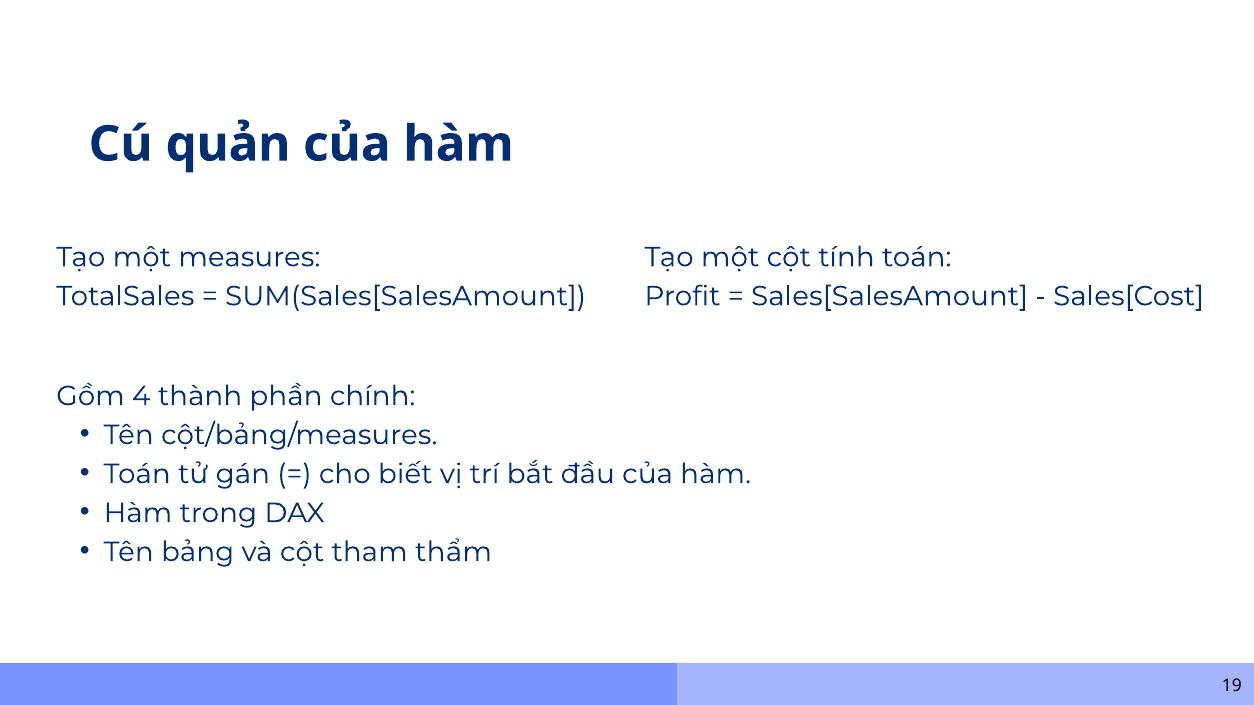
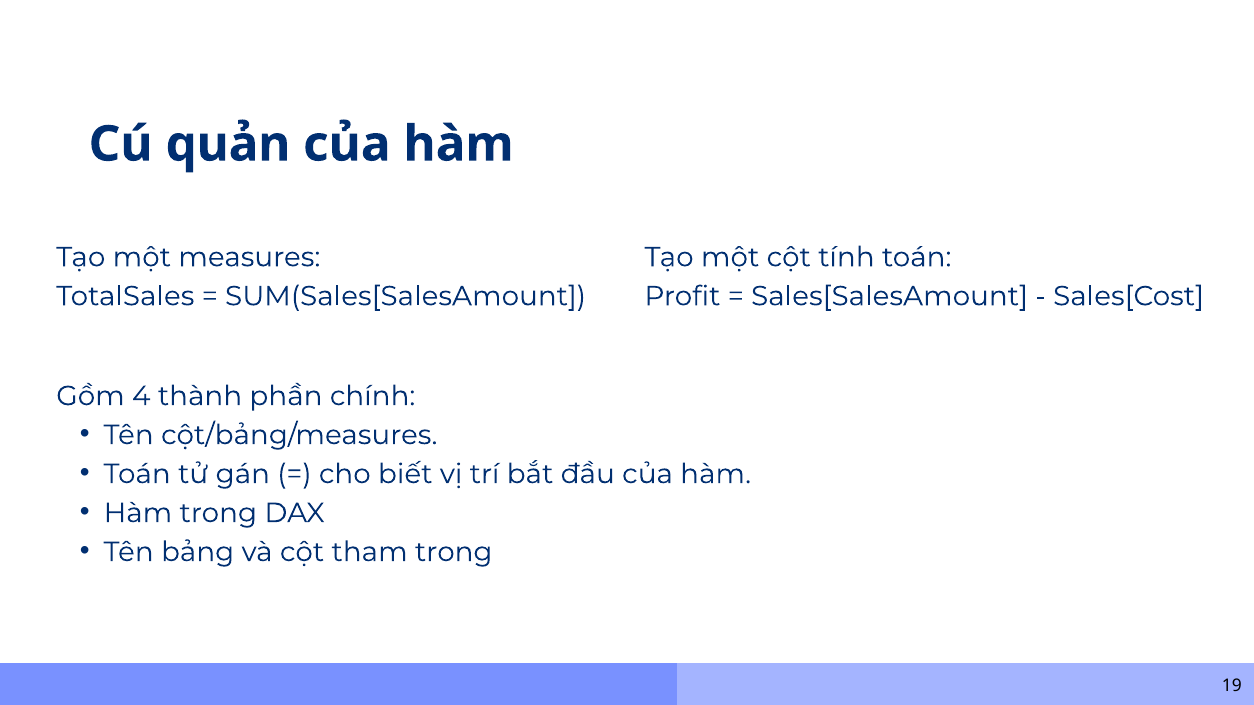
tham thẩm: thẩm -> trong
